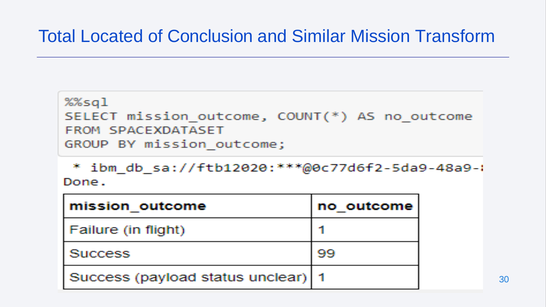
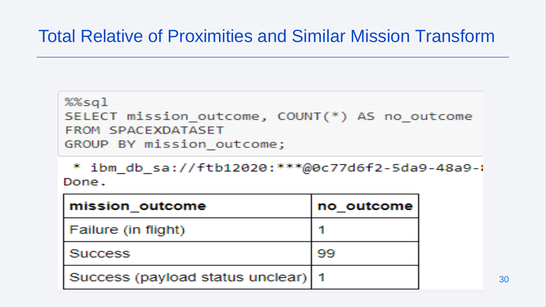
Located: Located -> Relative
Conclusion: Conclusion -> Proximities
